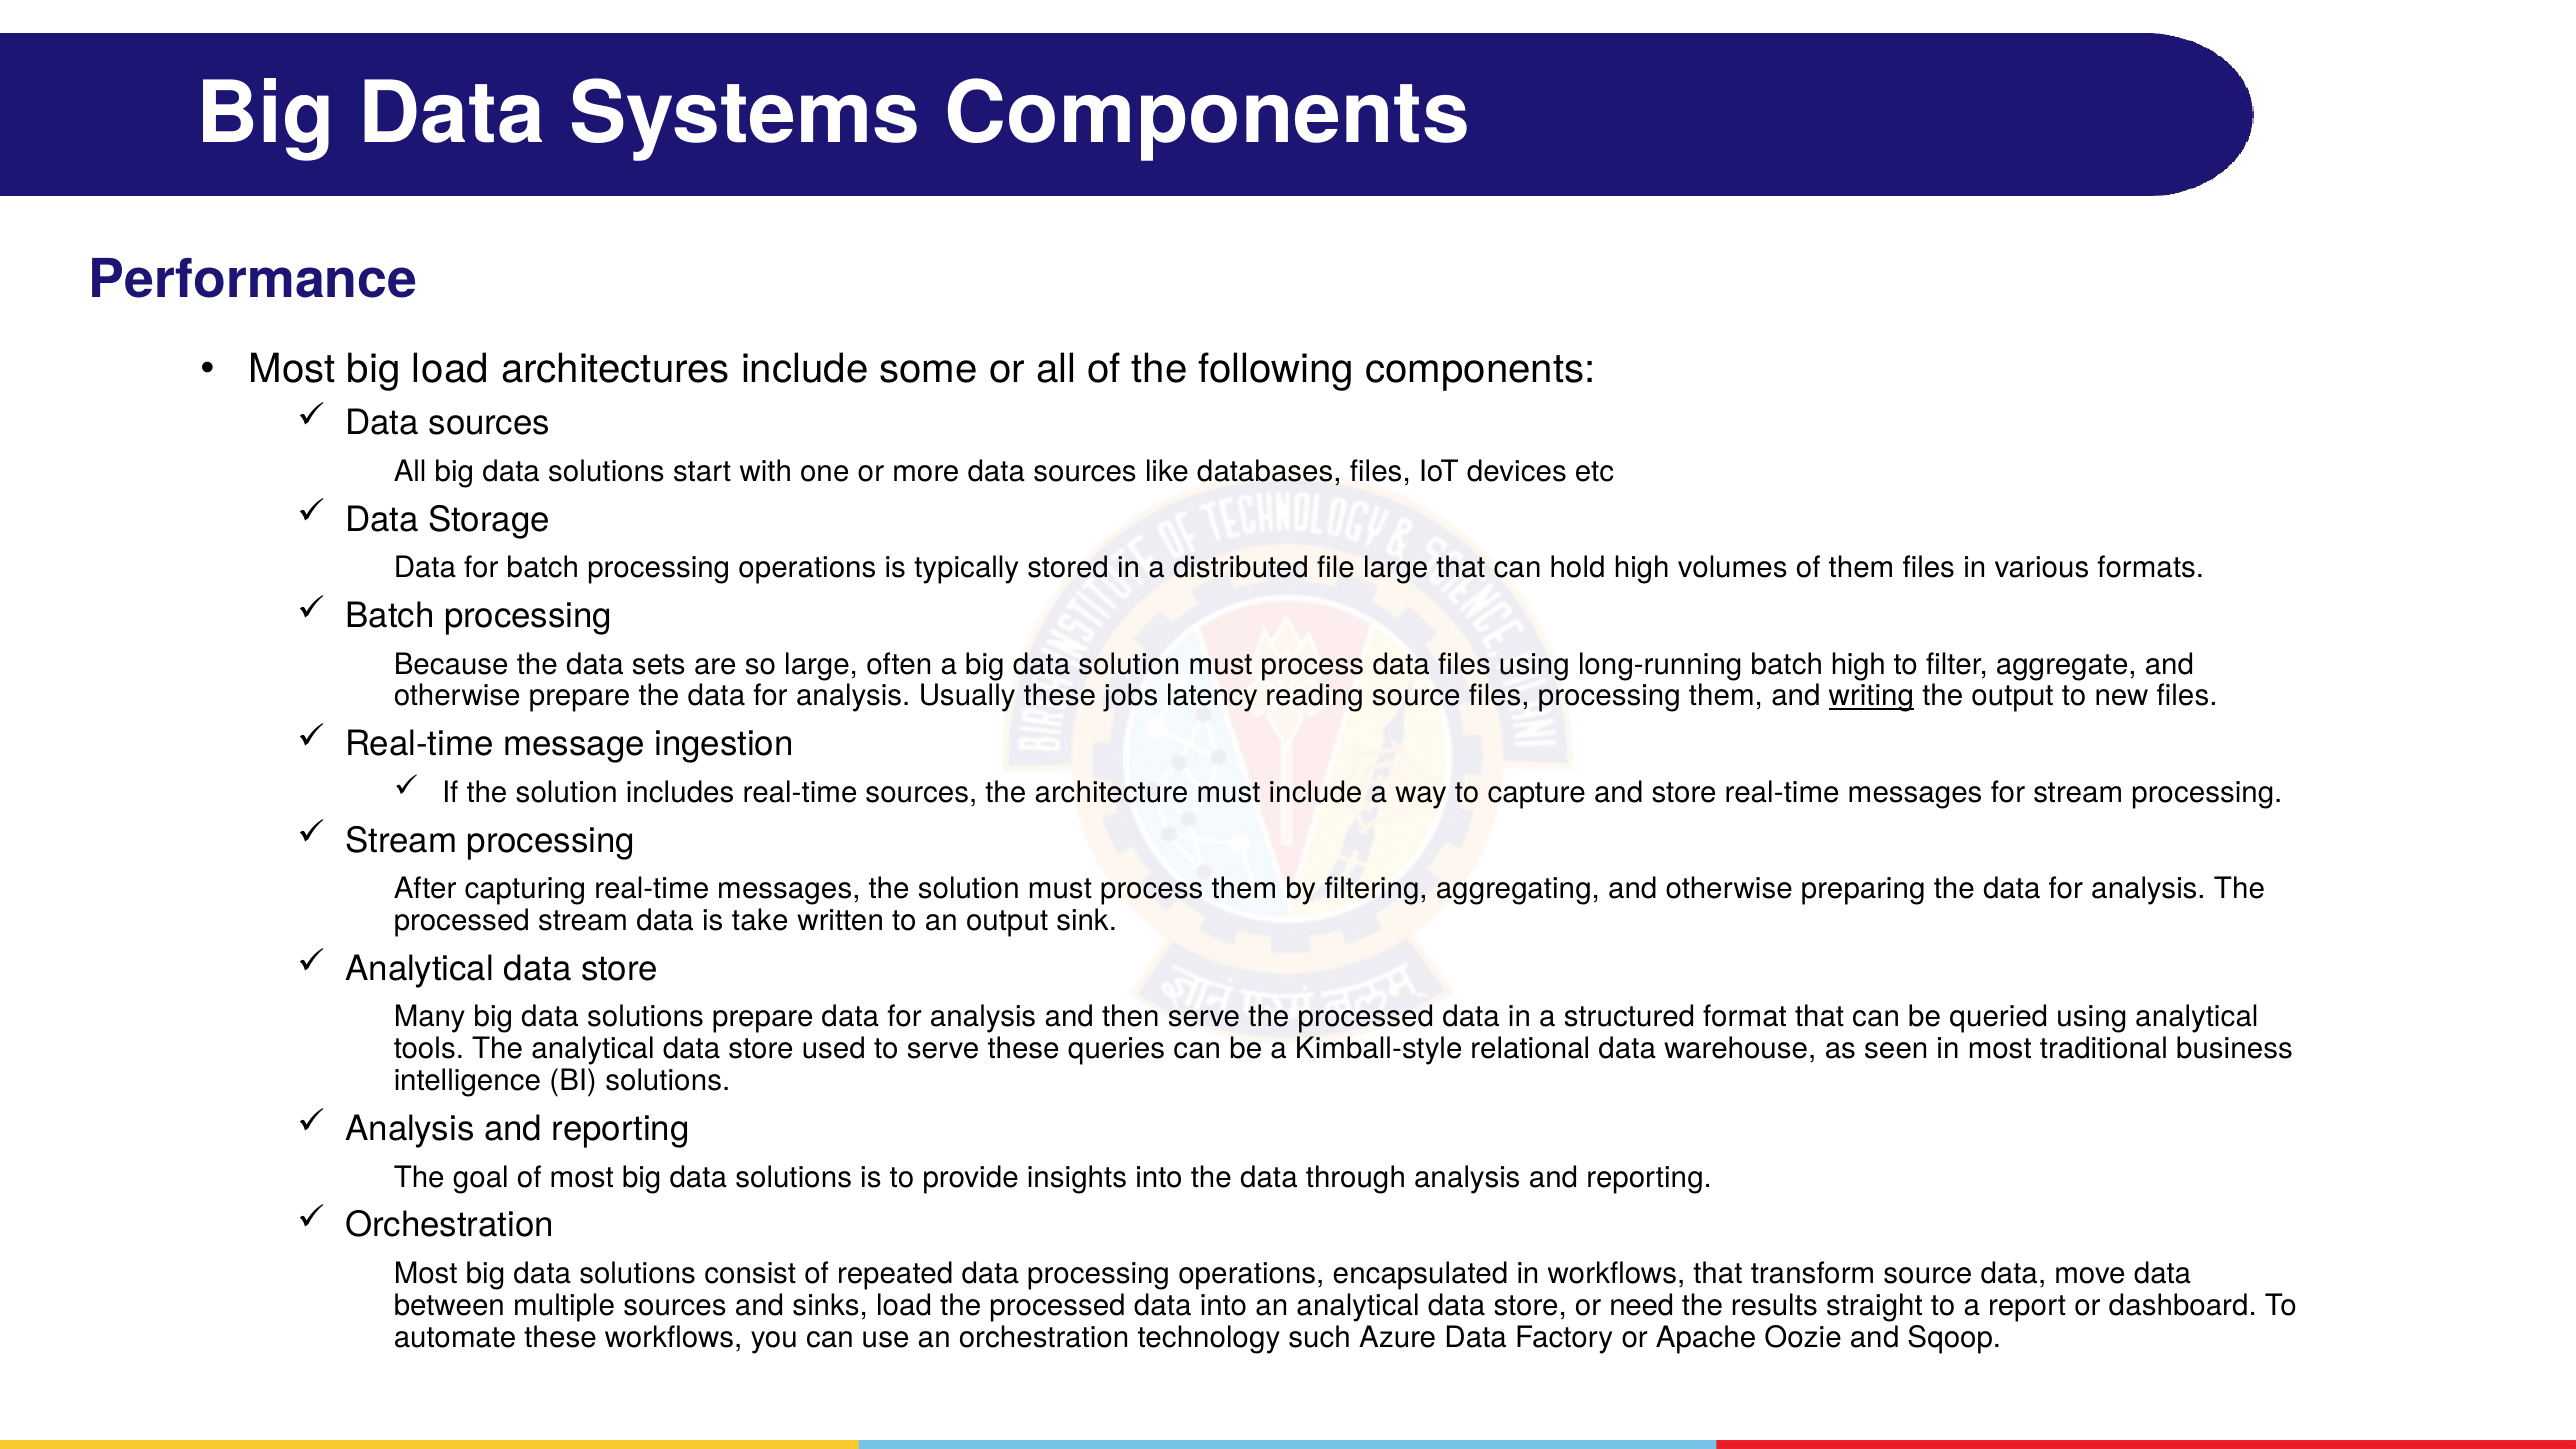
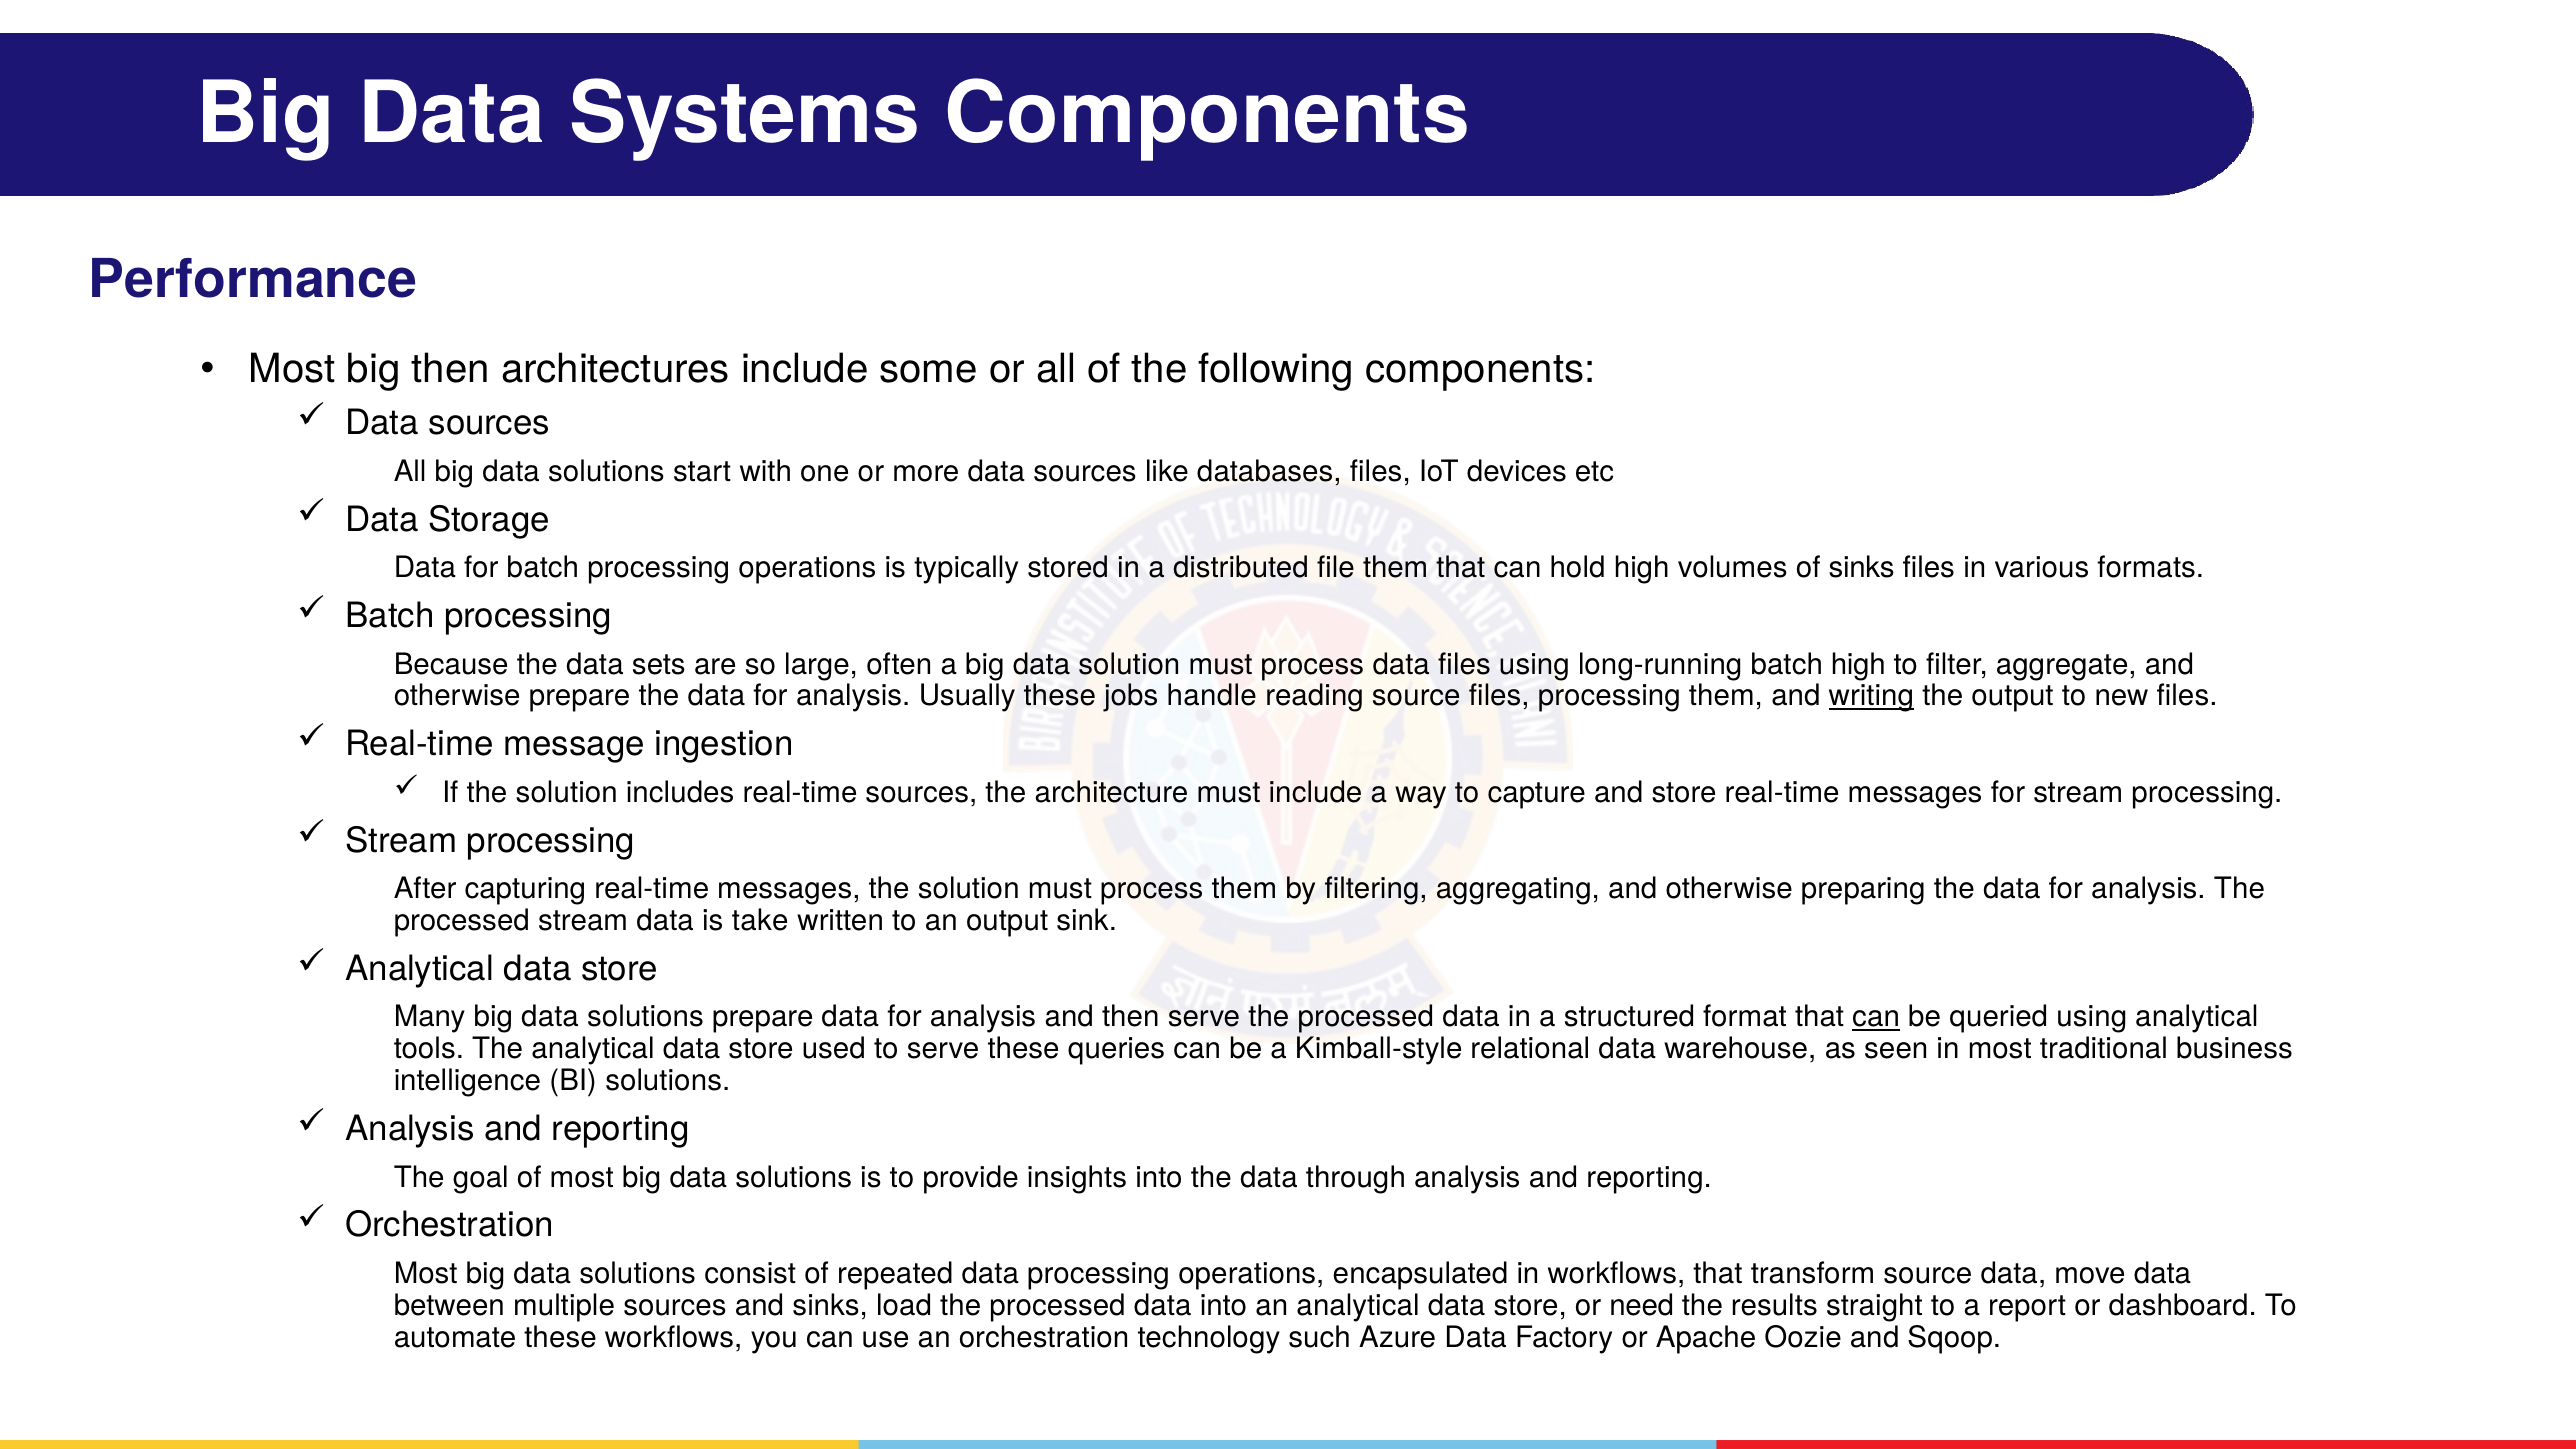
big load: load -> then
file large: large -> them
of them: them -> sinks
latency: latency -> handle
can at (1876, 1017) underline: none -> present
